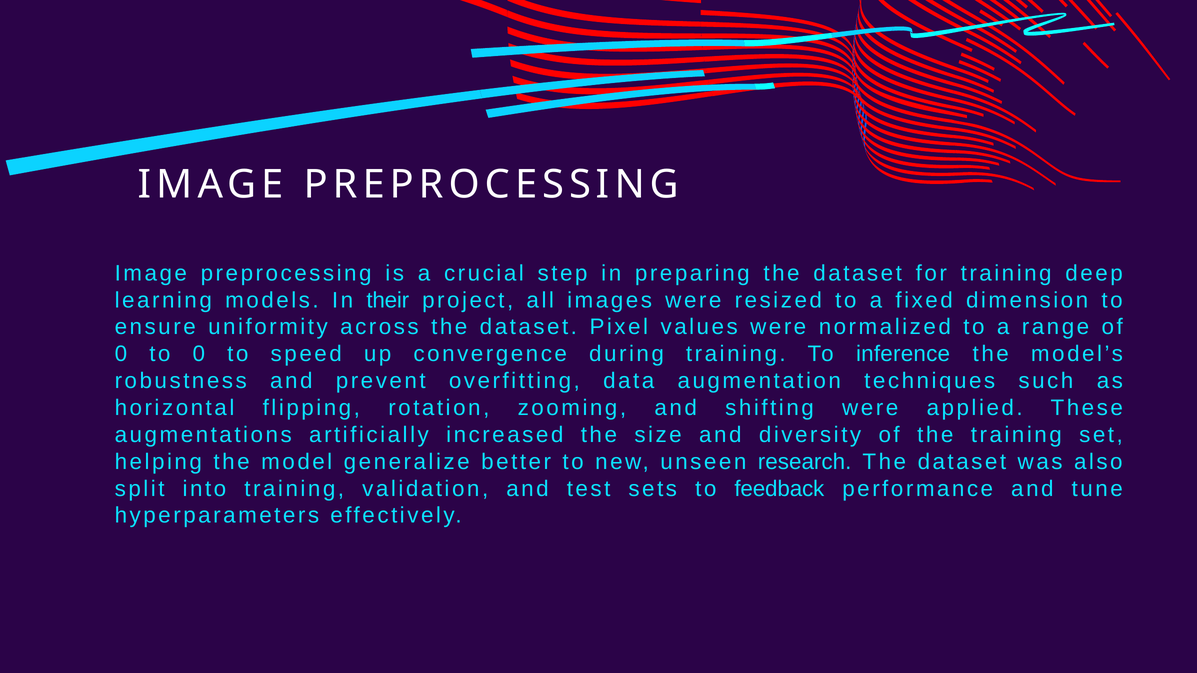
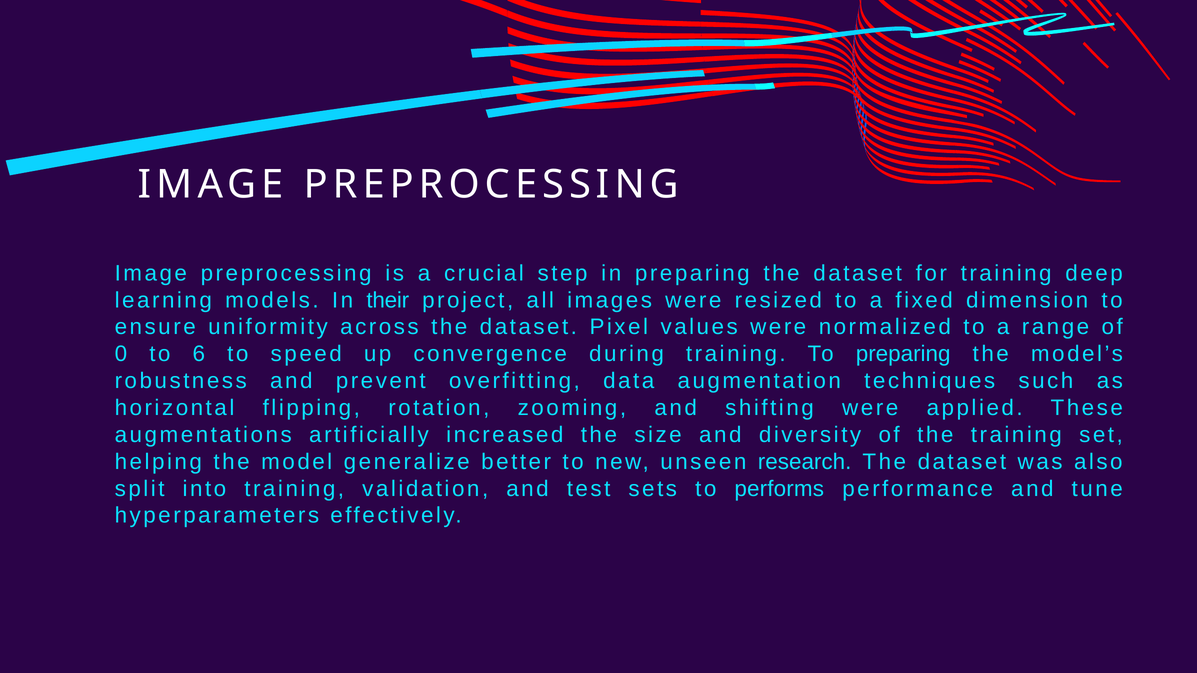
to 0: 0 -> 6
To inference: inference -> preparing
feedback: feedback -> performs
